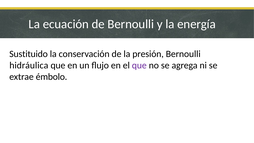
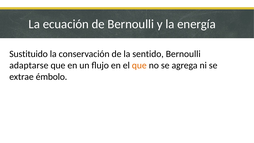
presión: presión -> sentido
hidráulica: hidráulica -> adaptarse
que at (139, 65) colour: purple -> orange
